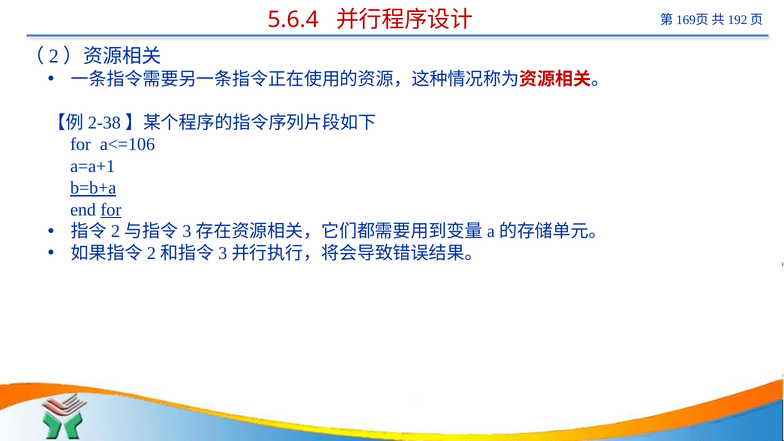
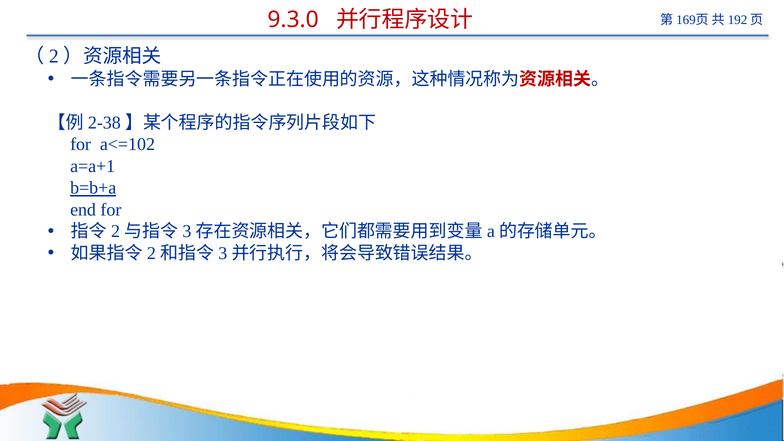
5.6.4: 5.6.4 -> 9.3.0
a<=106: a<=106 -> a<=102
for at (111, 210) underline: present -> none
